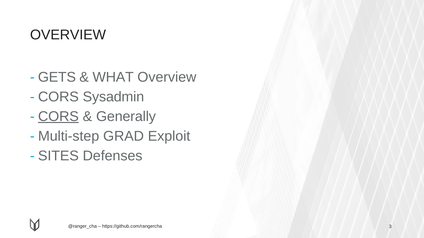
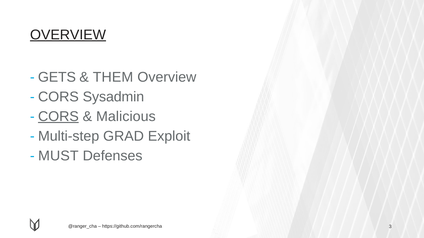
OVERVIEW at (68, 35) underline: none -> present
WHAT: WHAT -> THEM
Generally: Generally -> Malicious
SITES: SITES -> MUST
